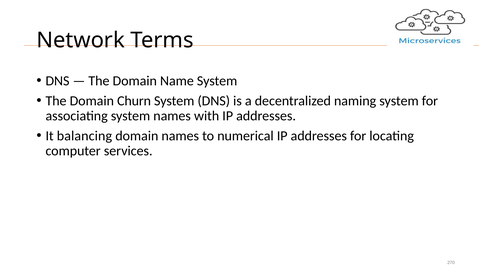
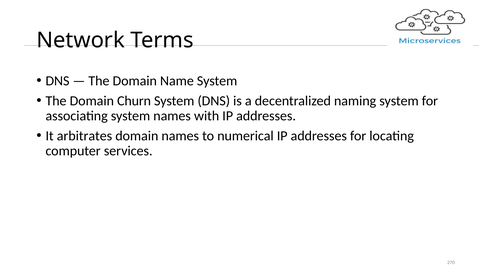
balancing: balancing -> arbitrates
